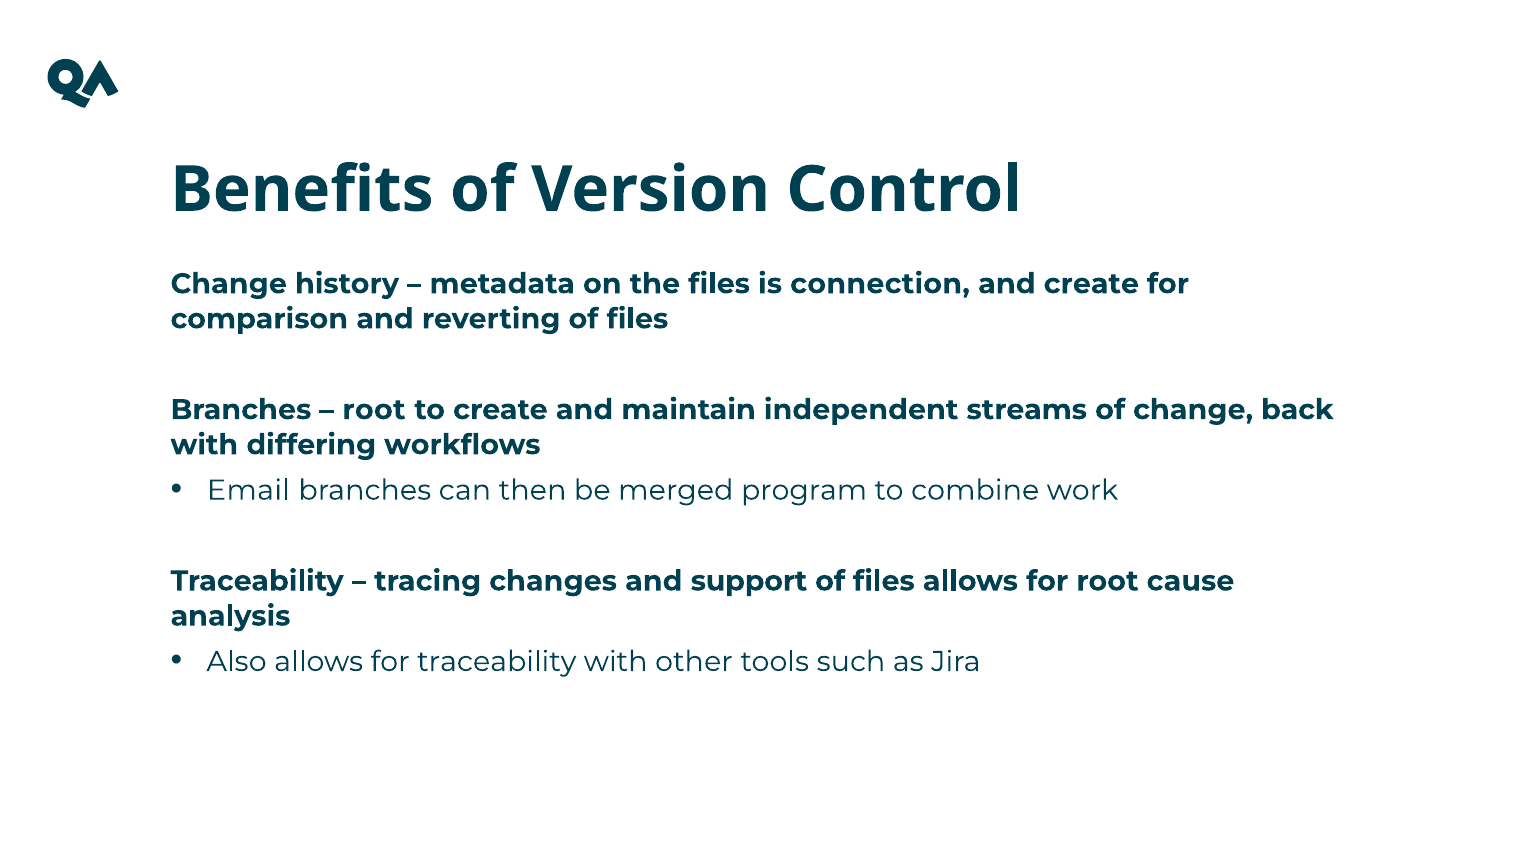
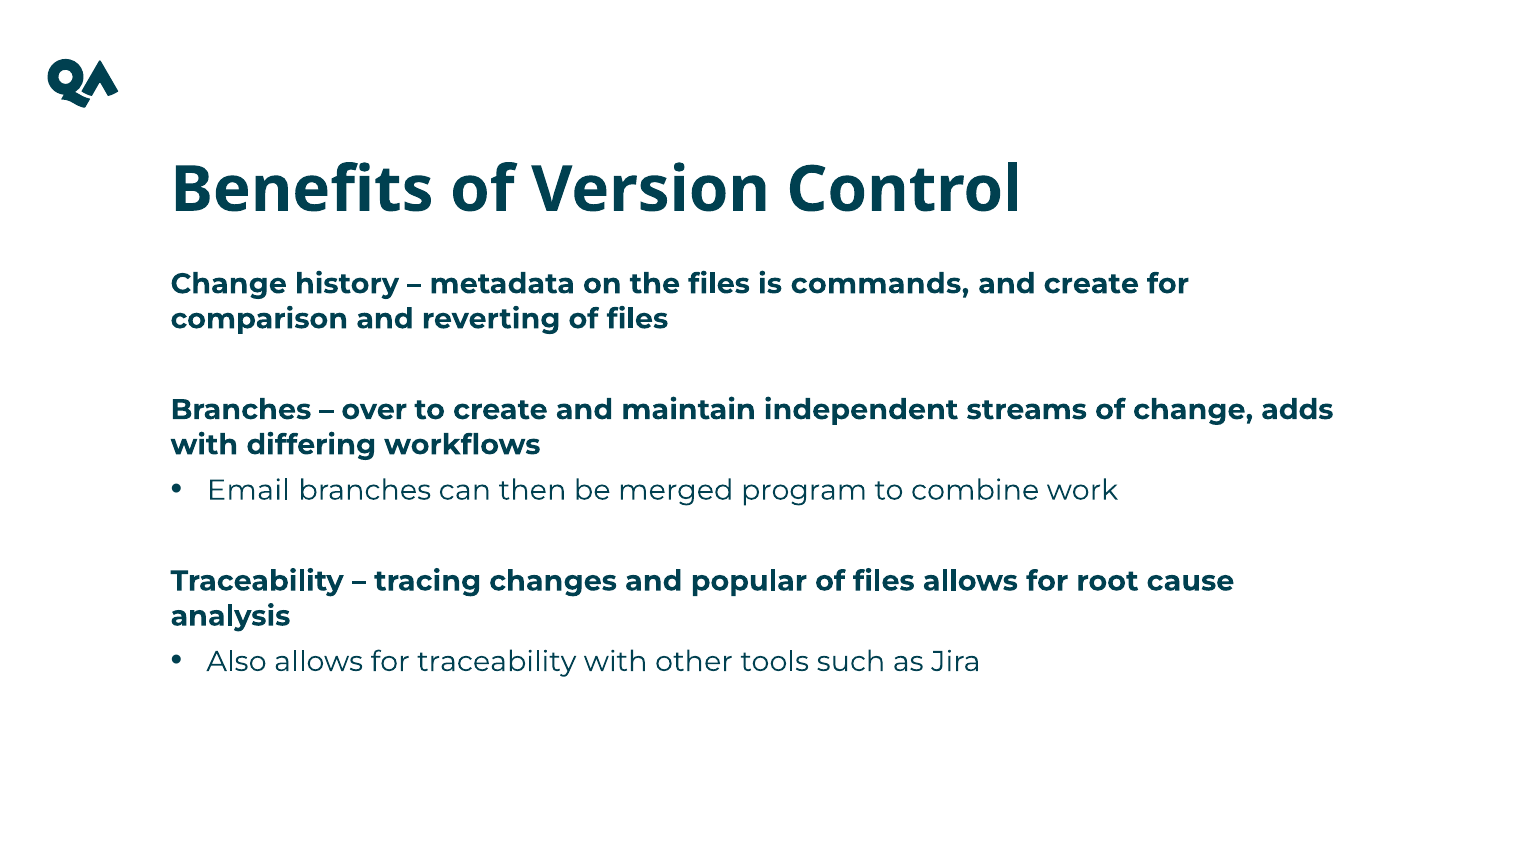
connection: connection -> commands
root at (374, 410): root -> over
back: back -> adds
support: support -> popular
